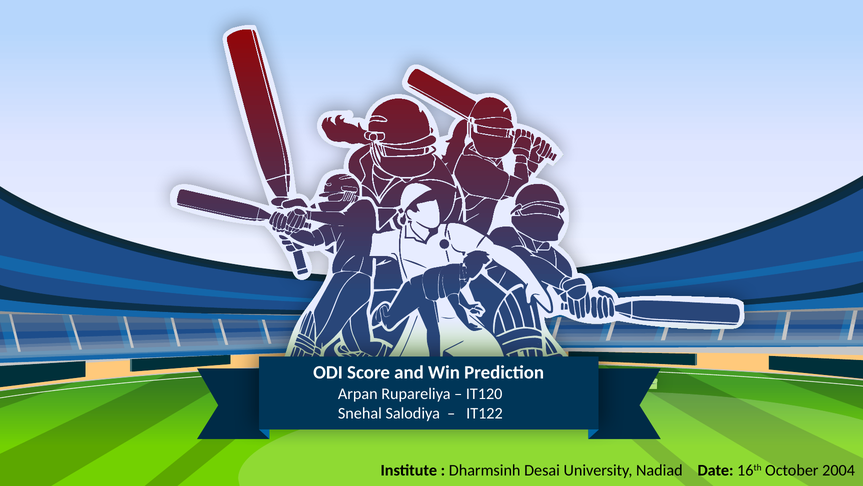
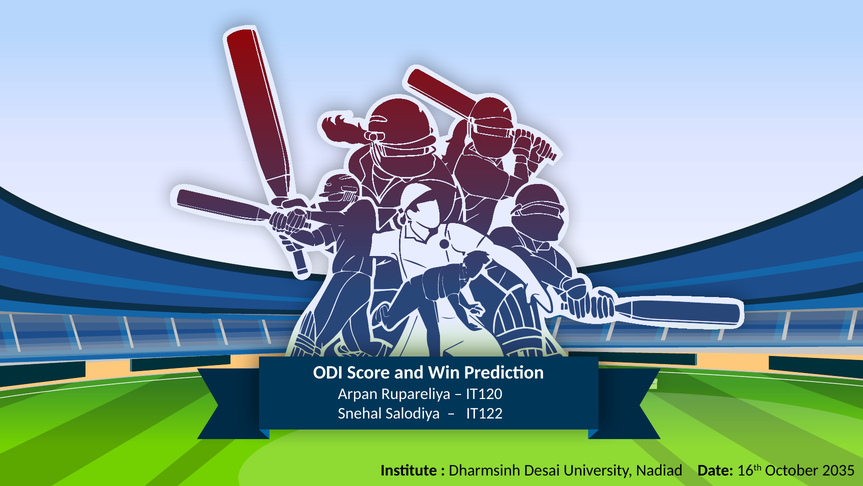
2004: 2004 -> 2035
